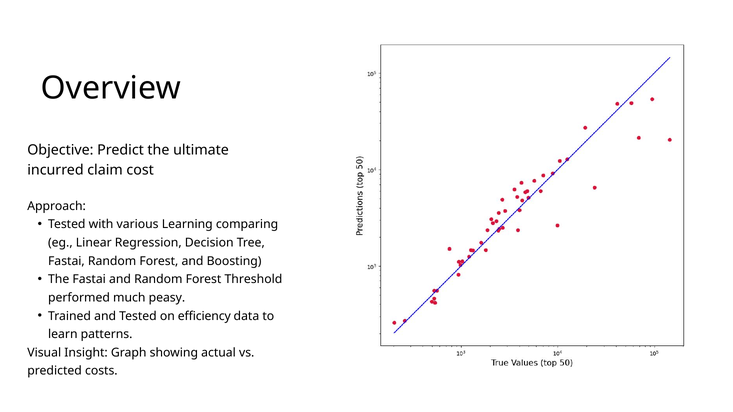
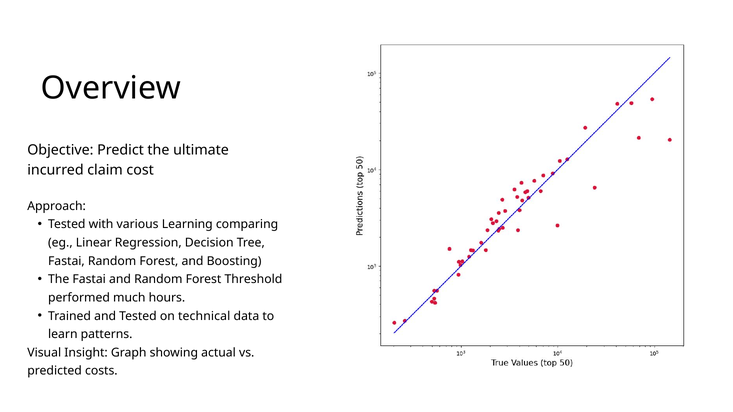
peasy: peasy -> hours
efficiency: efficiency -> technical
